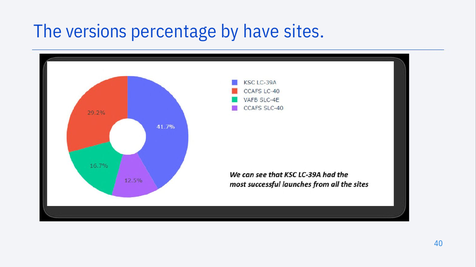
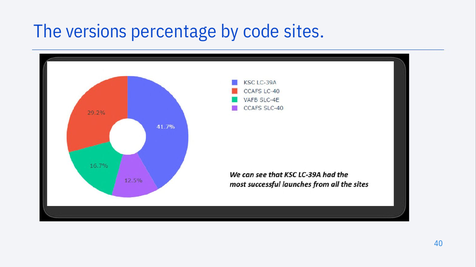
have: have -> code
